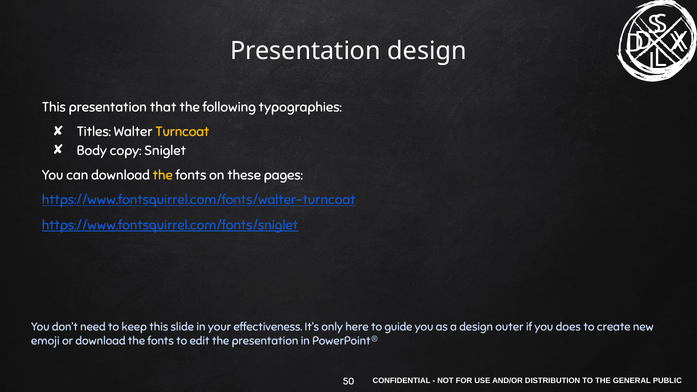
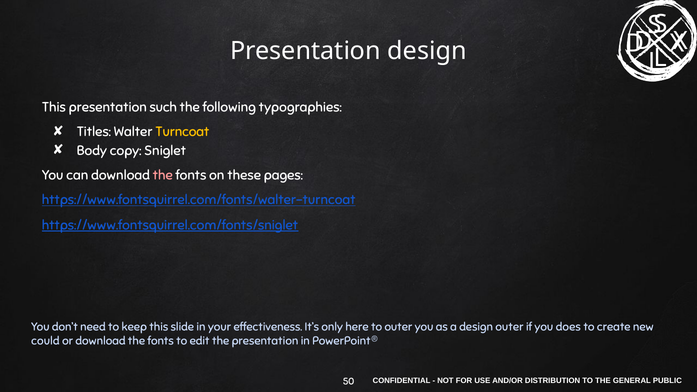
that: that -> such
the at (163, 175) colour: yellow -> pink
to guide: guide -> outer
emoji: emoji -> could
